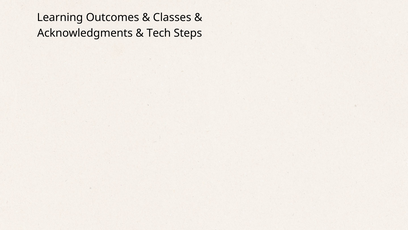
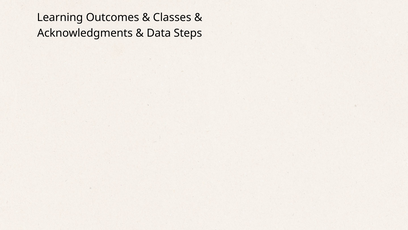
Tech: Tech -> Data
